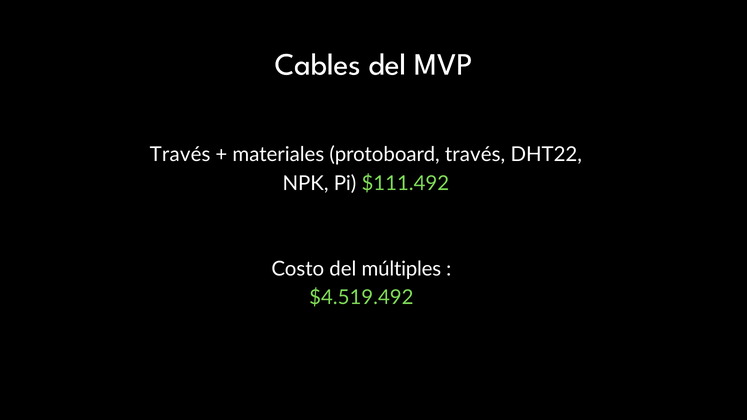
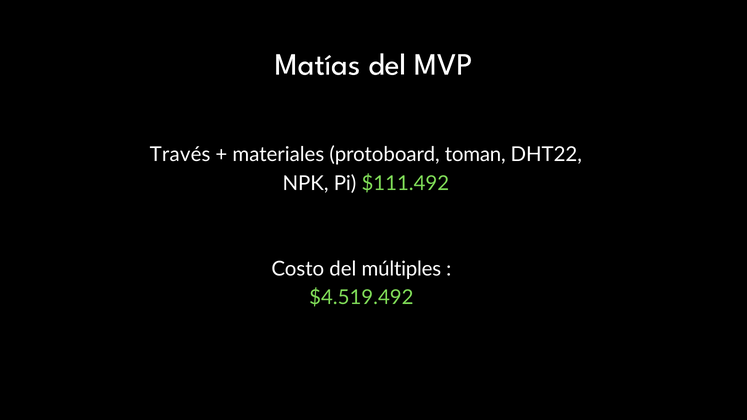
Cables: Cables -> Matías
protoboard través: través -> toman
